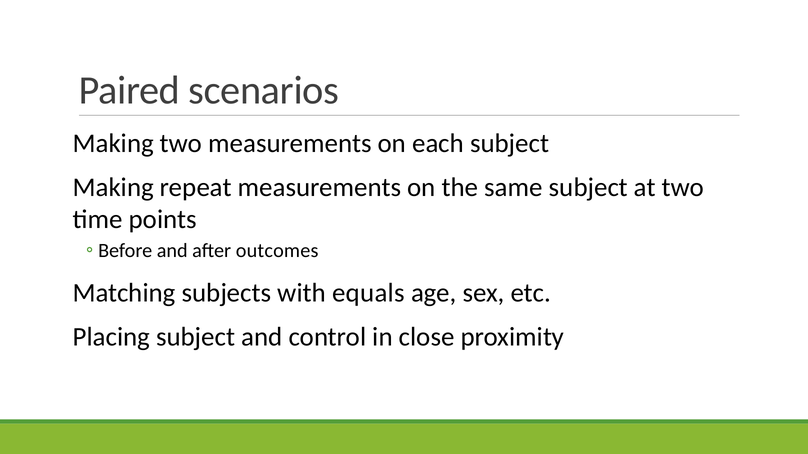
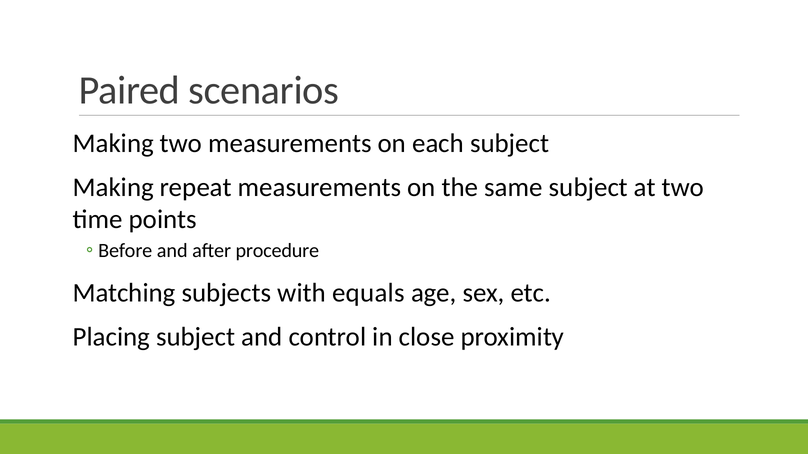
outcomes: outcomes -> procedure
